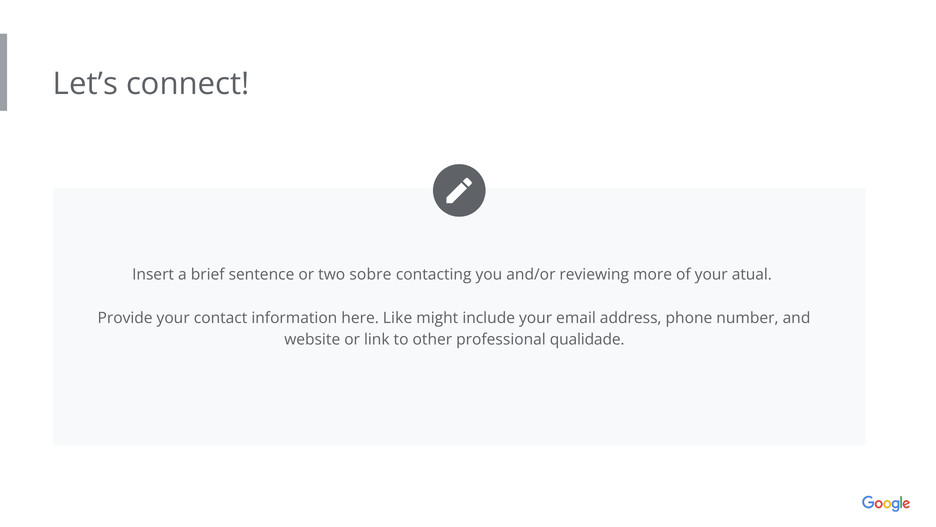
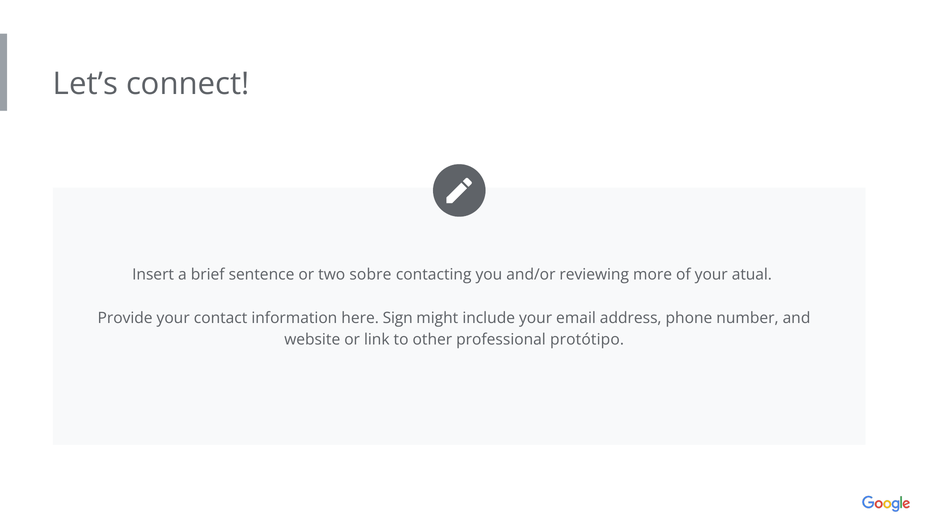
Like: Like -> Sign
qualidade: qualidade -> protótipo
